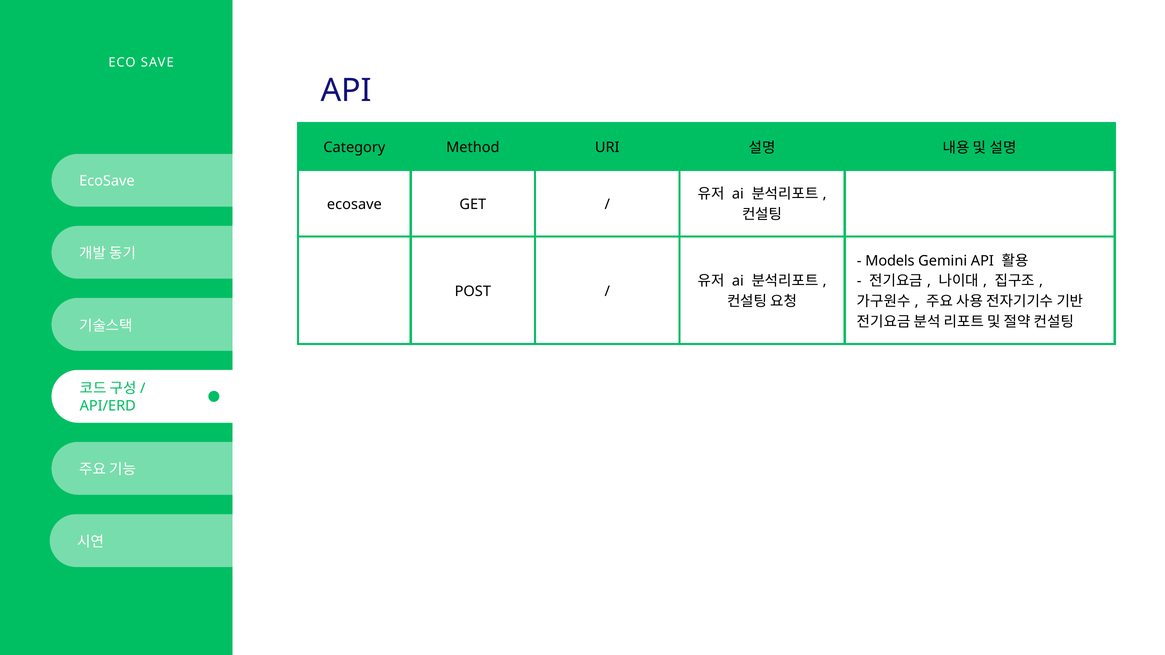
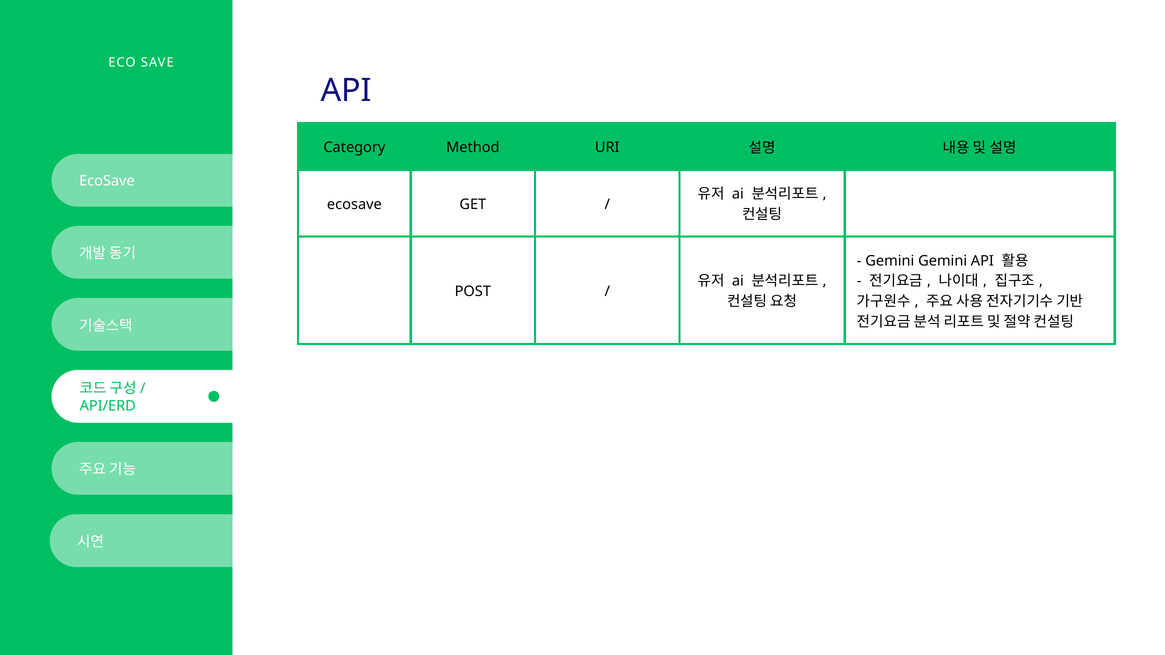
Models at (890, 261): Models -> Gemini
